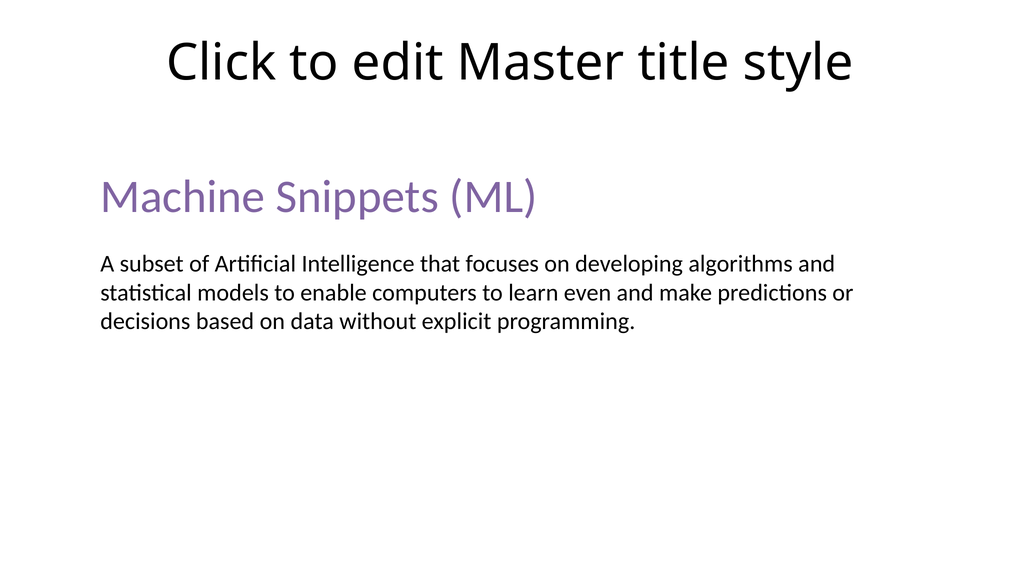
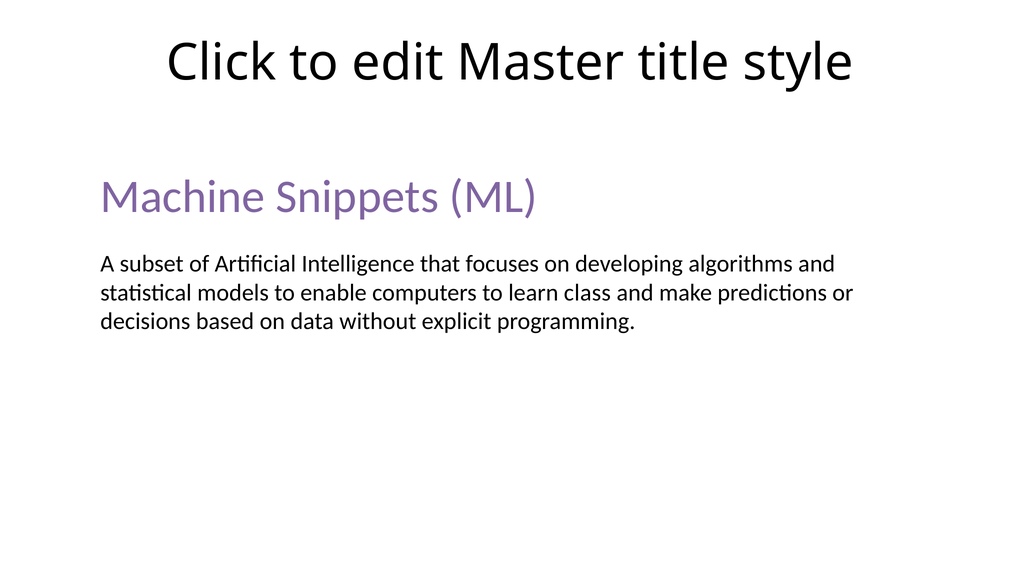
even: even -> class
